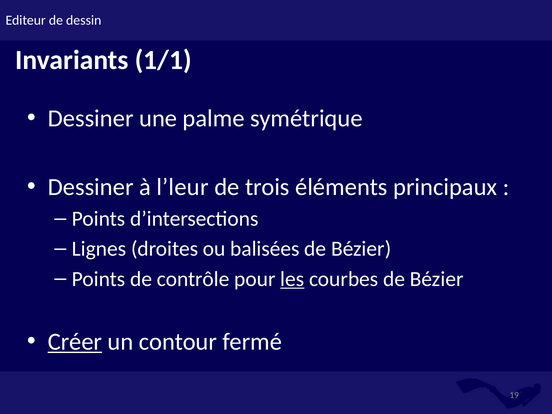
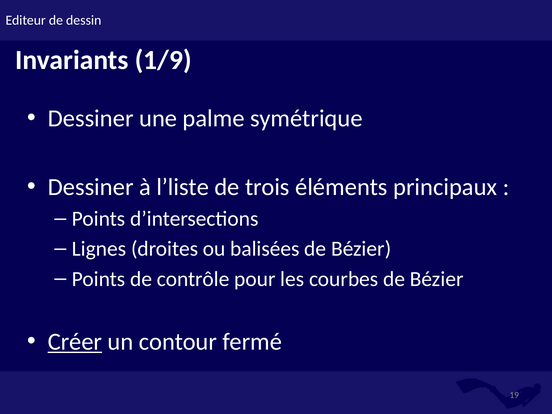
1/1: 1/1 -> 1/9
l’leur: l’leur -> l’liste
les underline: present -> none
